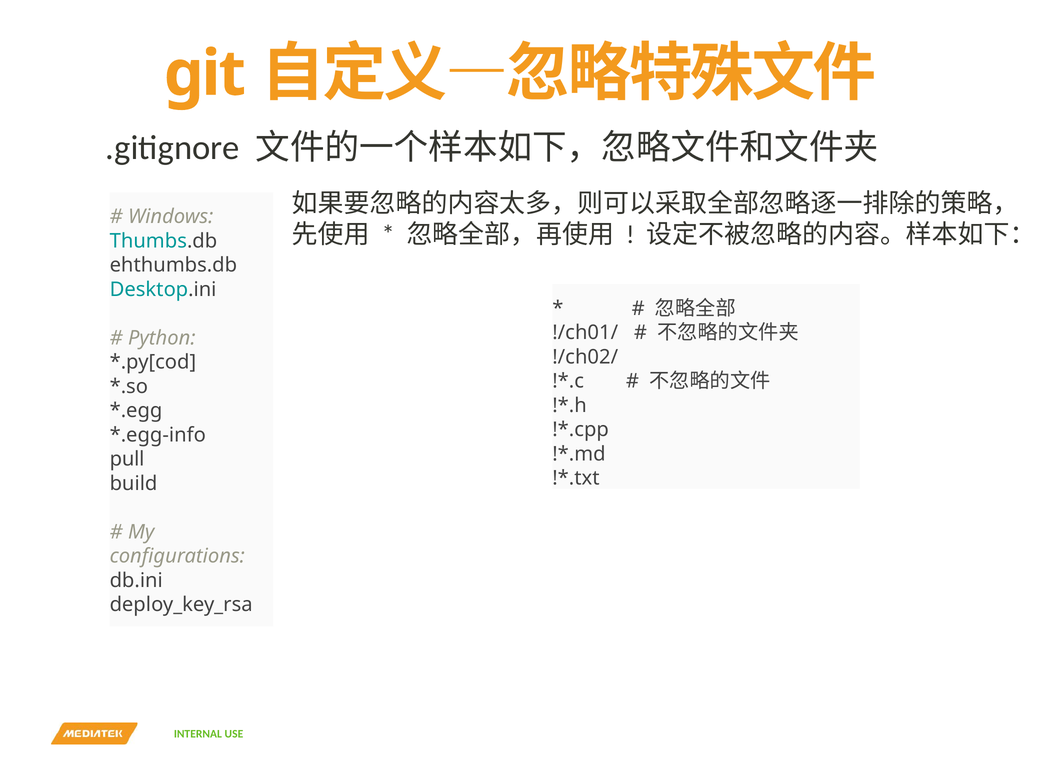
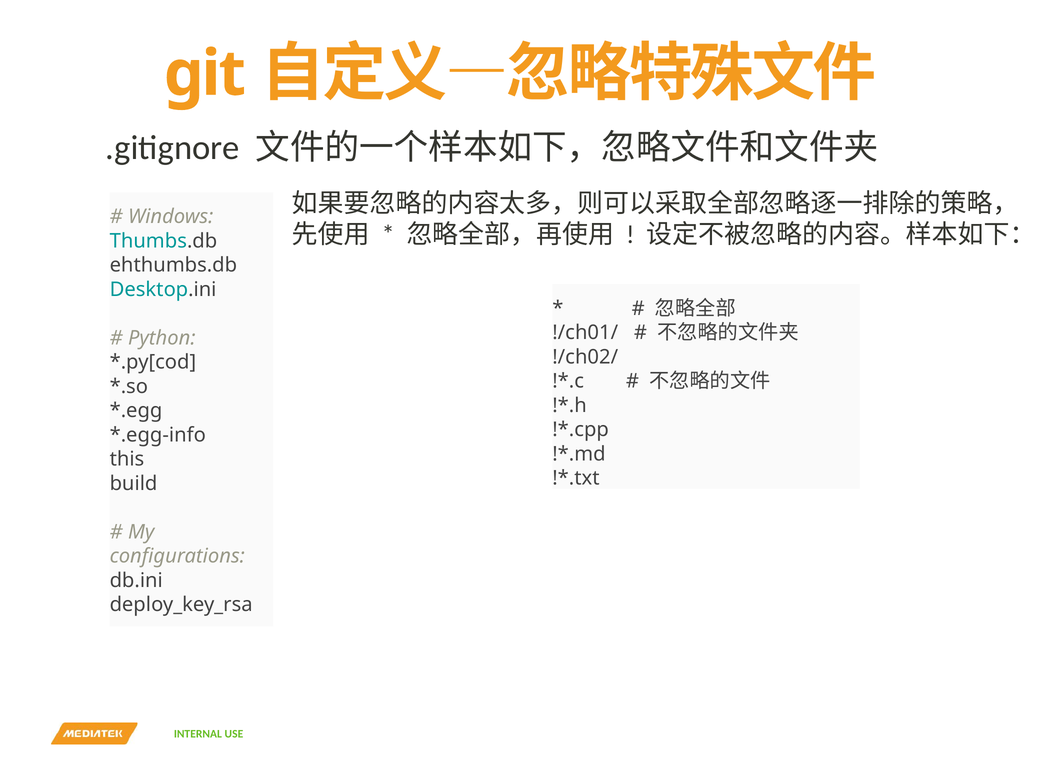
pull: pull -> this
